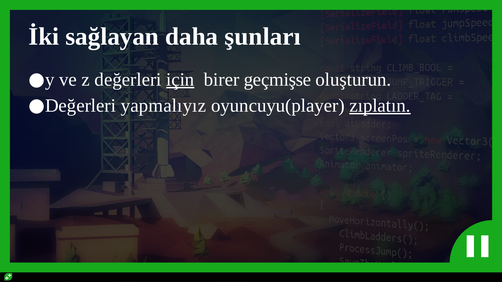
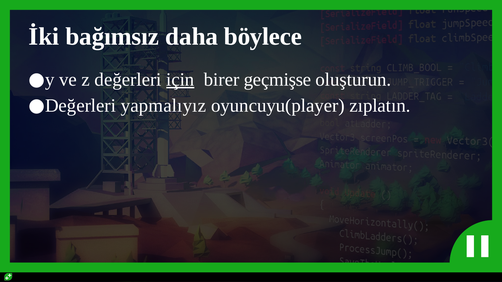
sağlayan: sağlayan -> bağımsız
şunları: şunları -> böylece
zıplatın underline: present -> none
